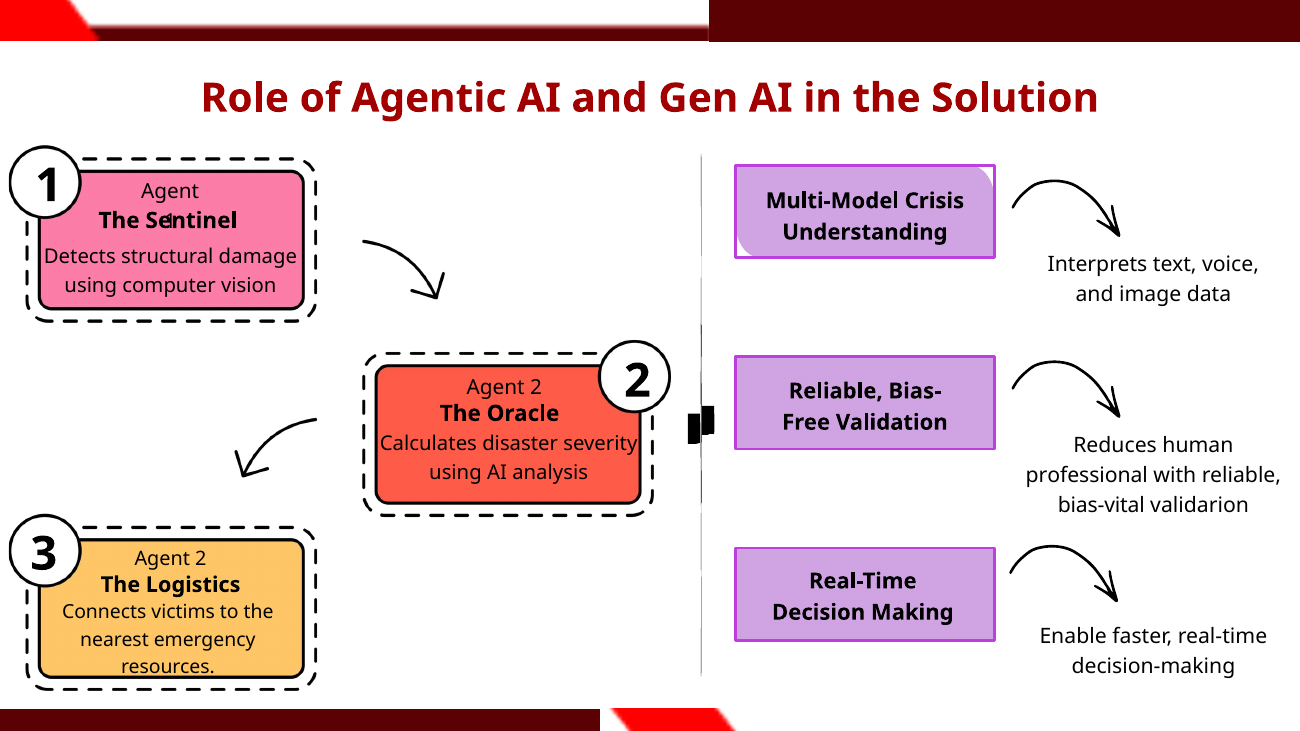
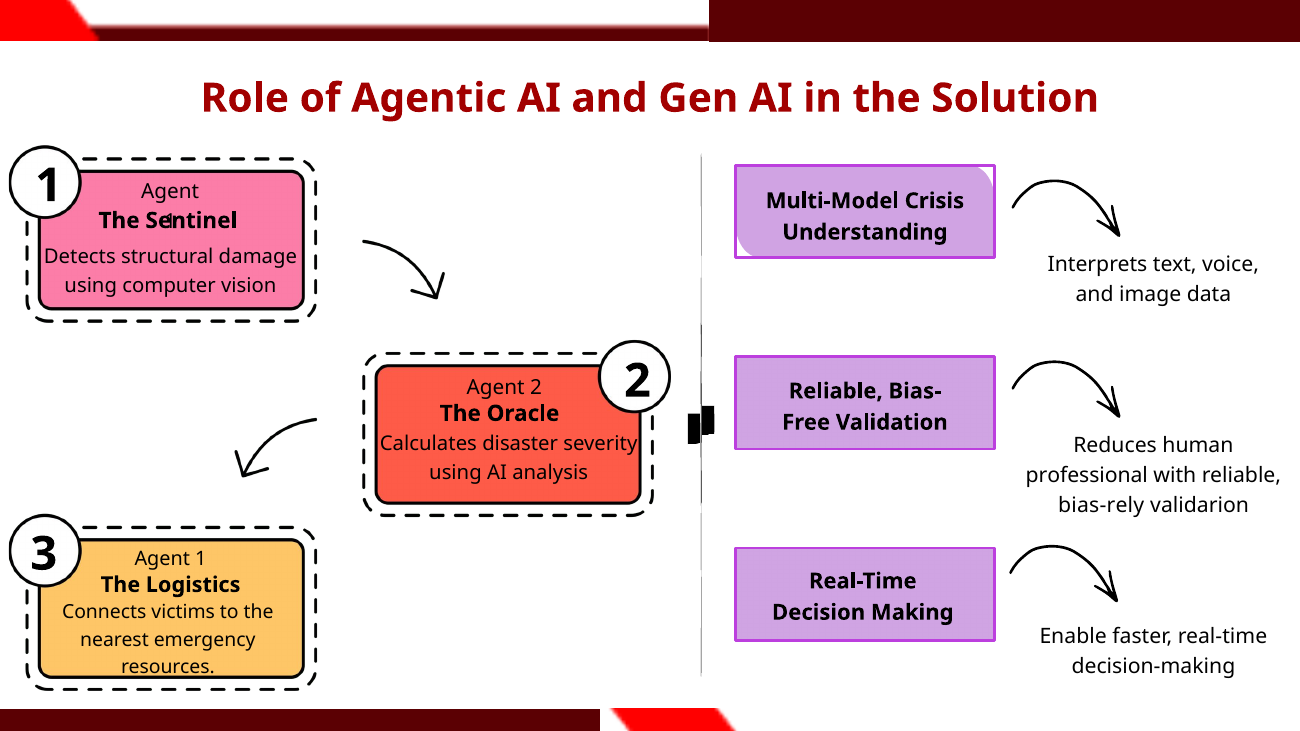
bias-vital: bias-vital -> bias-rely
2 at (201, 559): 2 -> 1
